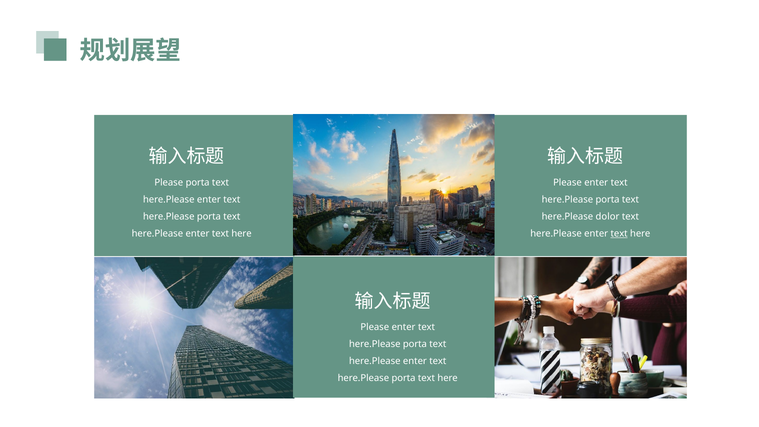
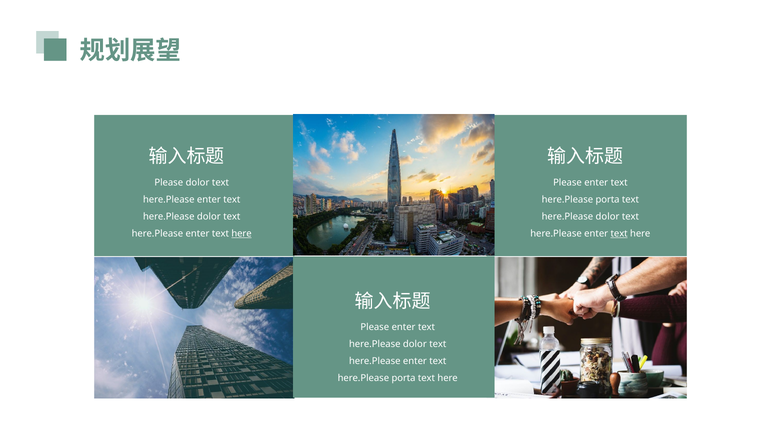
Please porta: porta -> dolor
porta at (209, 217): porta -> dolor
here at (242, 234) underline: none -> present
porta at (415, 344): porta -> dolor
